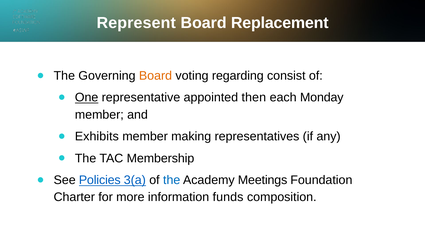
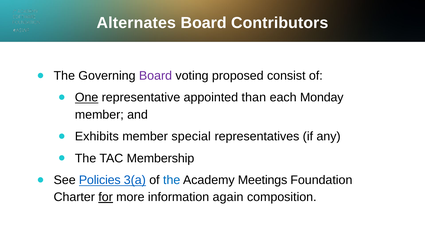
Represent: Represent -> Alternates
Replacement: Replacement -> Contributors
Board at (156, 76) colour: orange -> purple
regarding: regarding -> proposed
then: then -> than
making: making -> special
for underline: none -> present
funds: funds -> again
